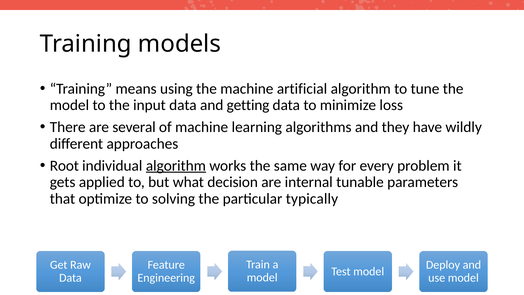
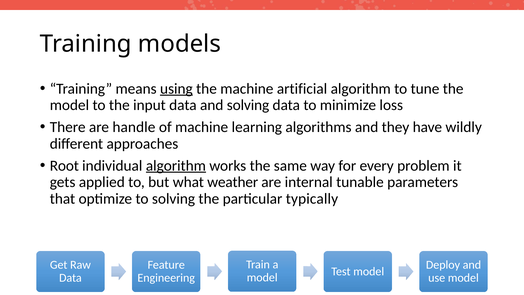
using underline: none -> present
and getting: getting -> solving
several: several -> handle
decision: decision -> weather
